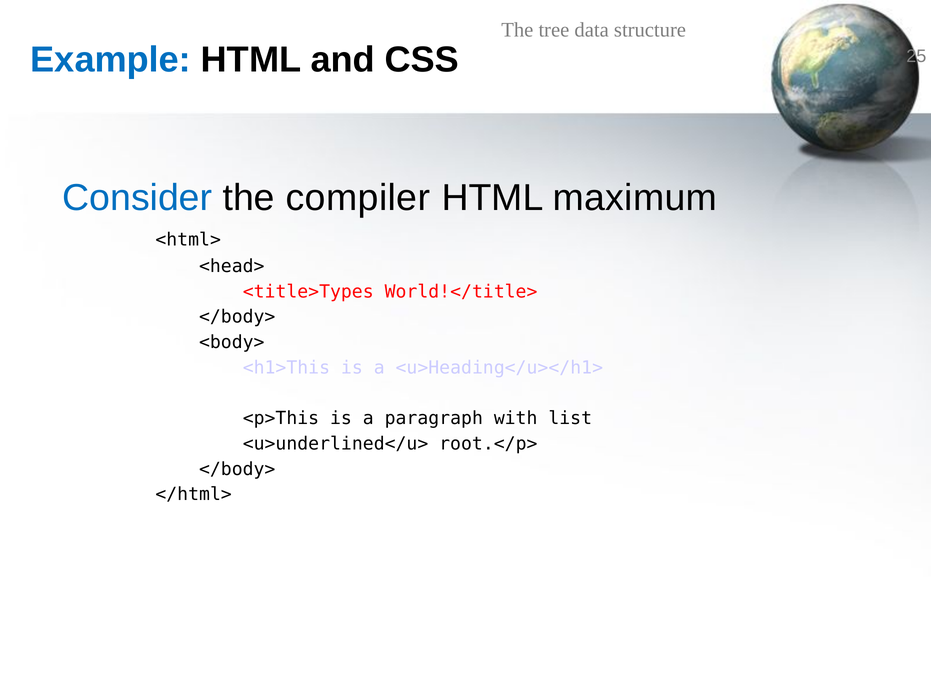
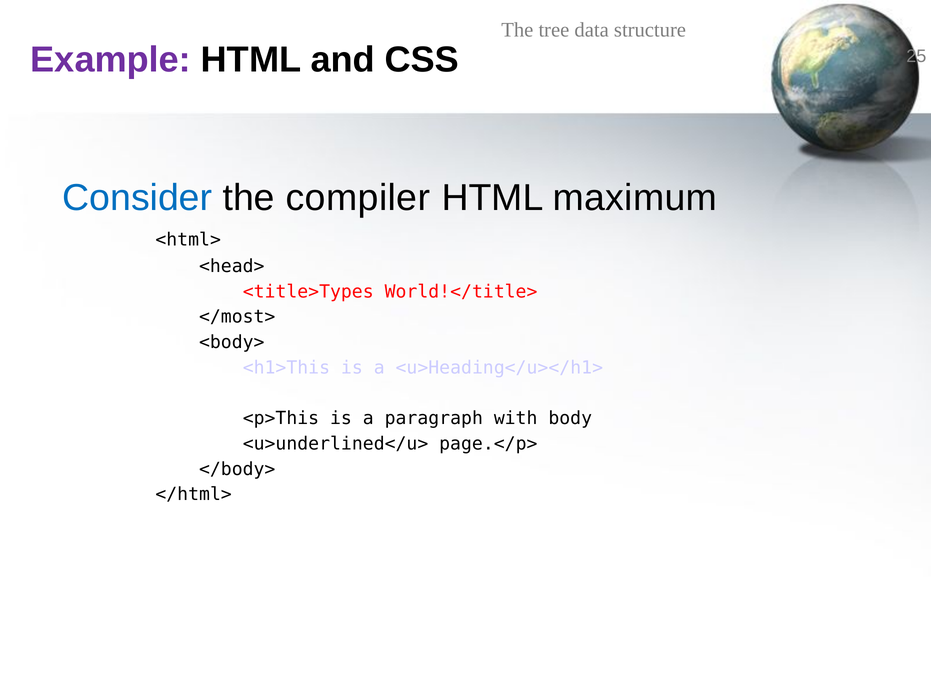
Example colour: blue -> purple
</body> at (237, 317): </body> -> </most>
list: list -> body
root.</p>: root.</p> -> page.</p>
